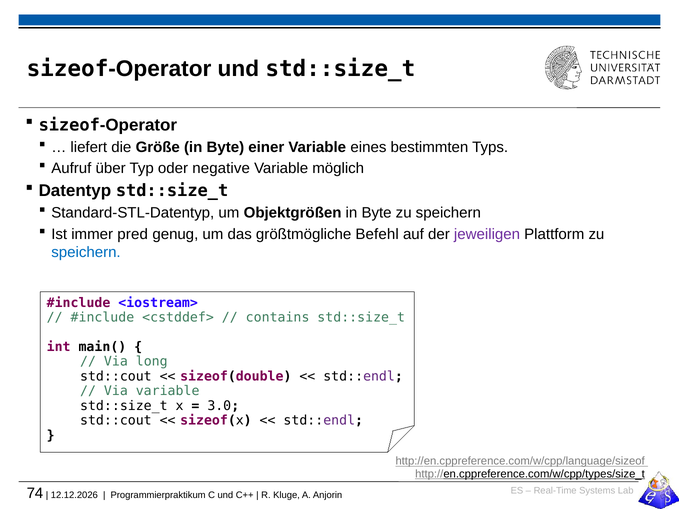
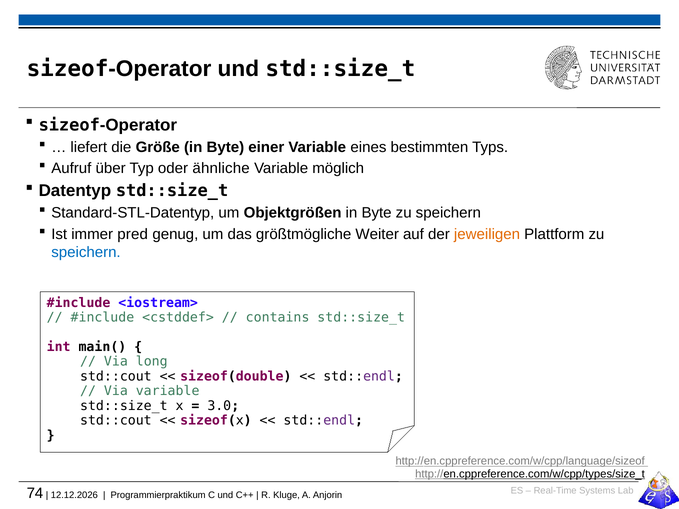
negative: negative -> ähnliche
Befehl: Befehl -> Weiter
jeweiligen colour: purple -> orange
